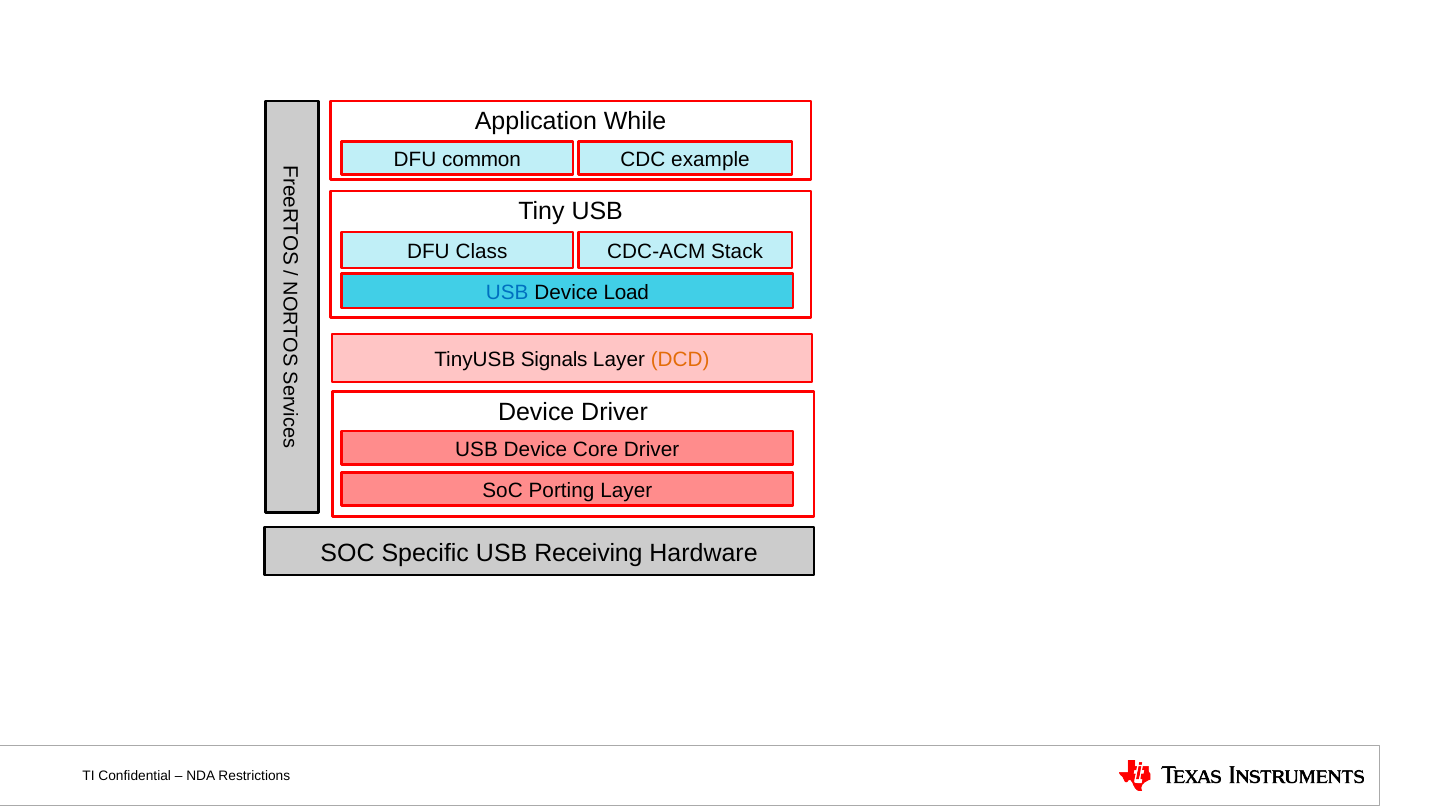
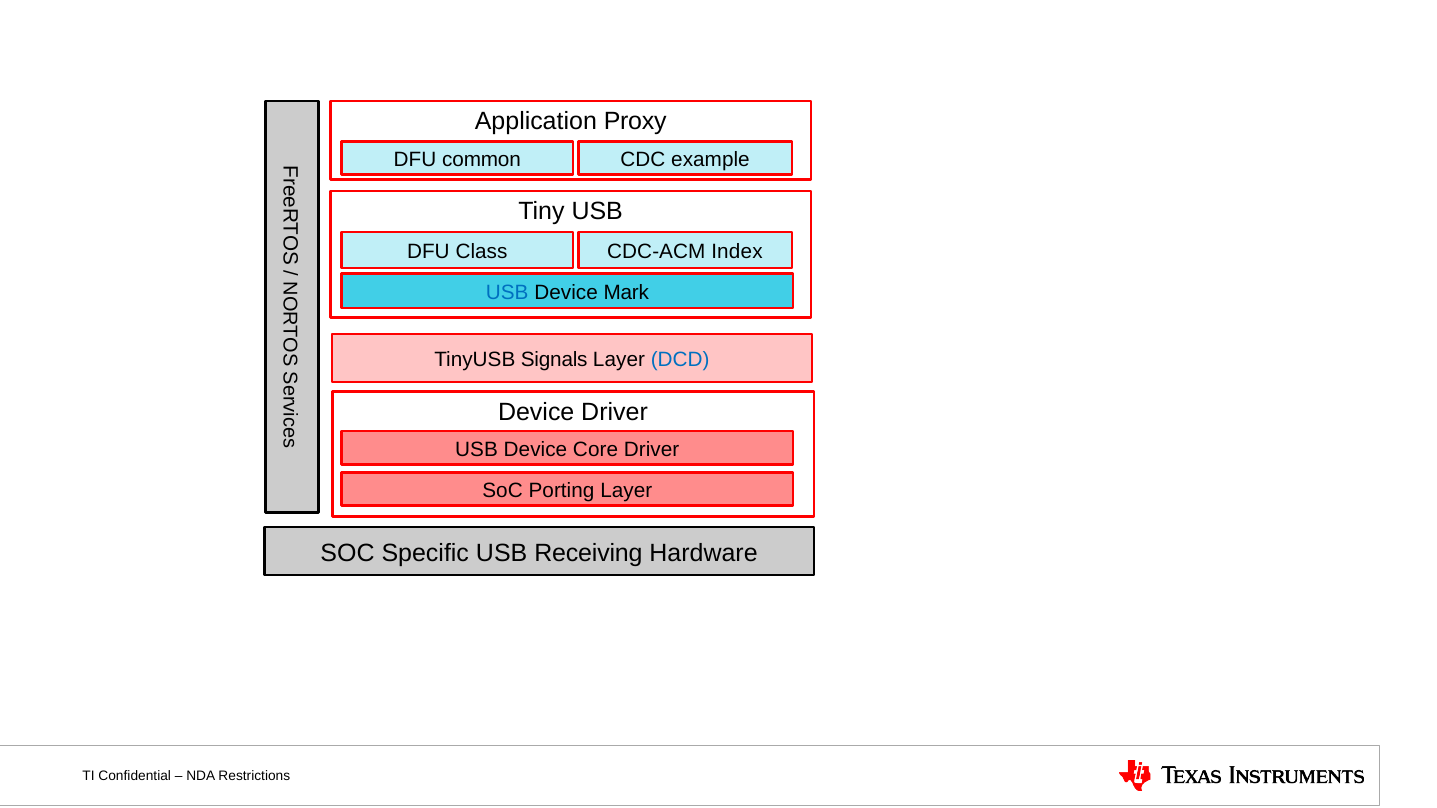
While: While -> Proxy
Stack: Stack -> Index
Load: Load -> Mark
DCD colour: orange -> blue
